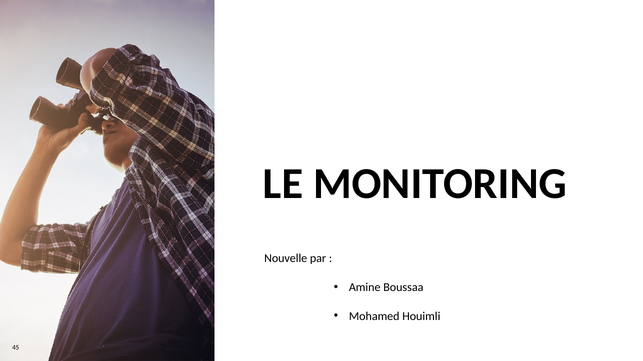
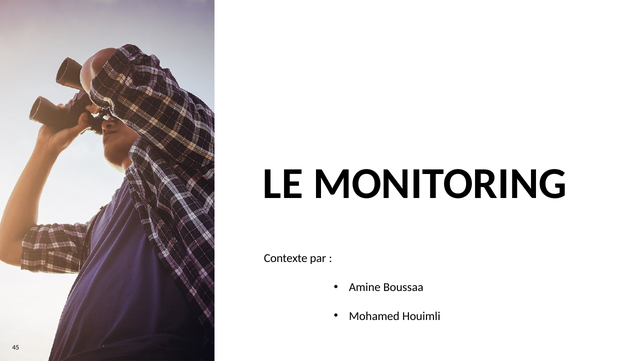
Nouvelle: Nouvelle -> Contexte
